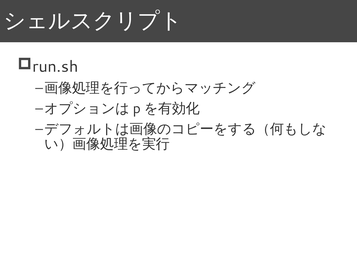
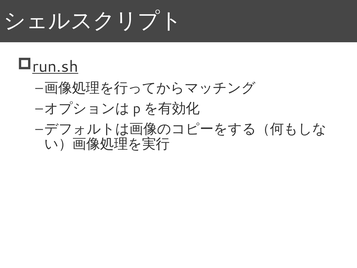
run.sh underline: none -> present
